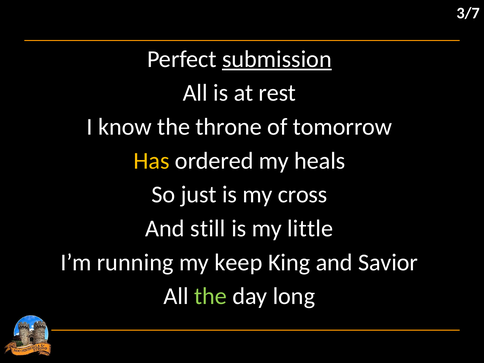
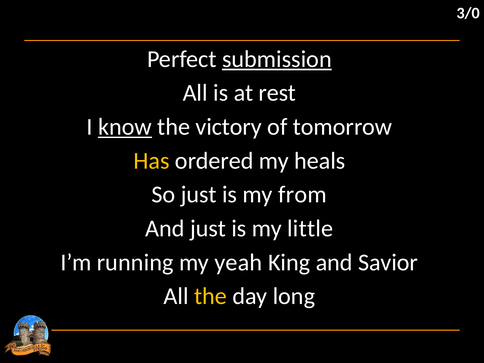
3/7: 3/7 -> 3/0
know underline: none -> present
throne: throne -> victory
cross: cross -> from
And still: still -> just
keep: keep -> yeah
the at (211, 296) colour: light green -> yellow
